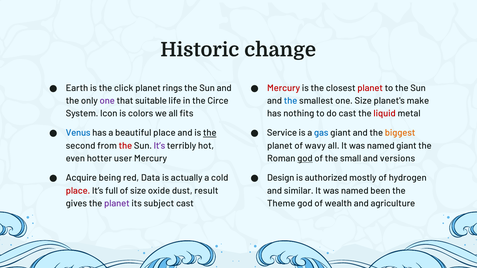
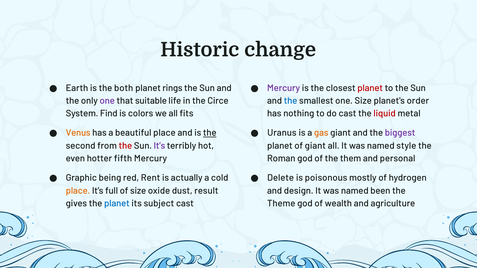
click: click -> both
Mercury at (284, 88) colour: red -> purple
make: make -> order
Icon: Icon -> Find
Venus colour: blue -> orange
Service: Service -> Uranus
gas colour: blue -> orange
biggest colour: orange -> purple
of wavy: wavy -> giant
named giant: giant -> style
user: user -> fifth
god at (305, 159) underline: present -> none
small: small -> them
versions: versions -> personal
Acquire: Acquire -> Graphic
Data: Data -> Rent
Design: Design -> Delete
authorized: authorized -> poisonous
place at (78, 191) colour: red -> orange
similar: similar -> design
planet at (117, 204) colour: purple -> blue
